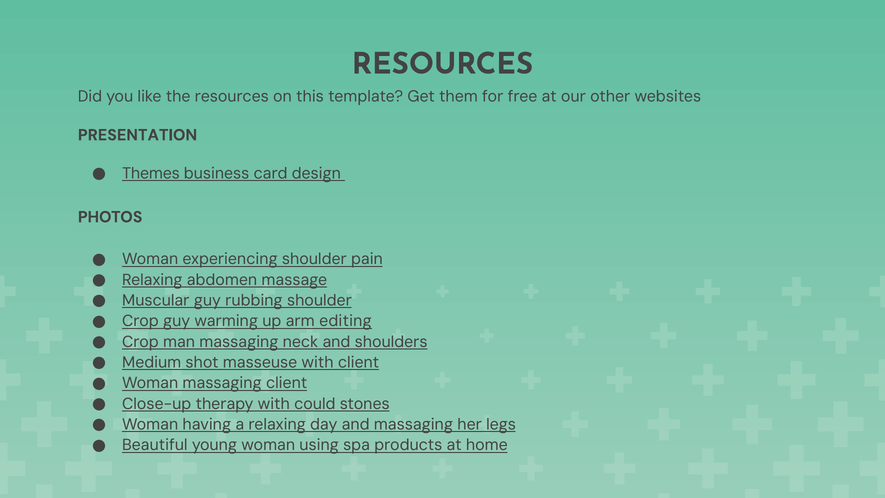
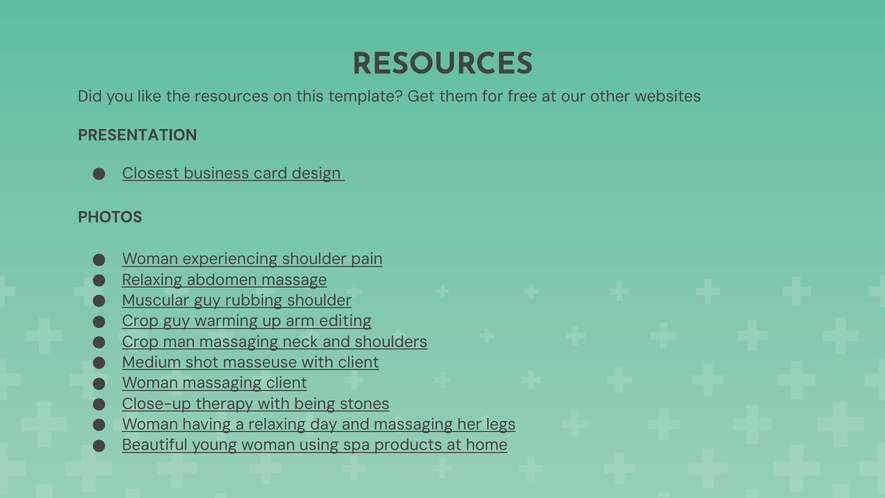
Themes: Themes -> Closest
could: could -> being
